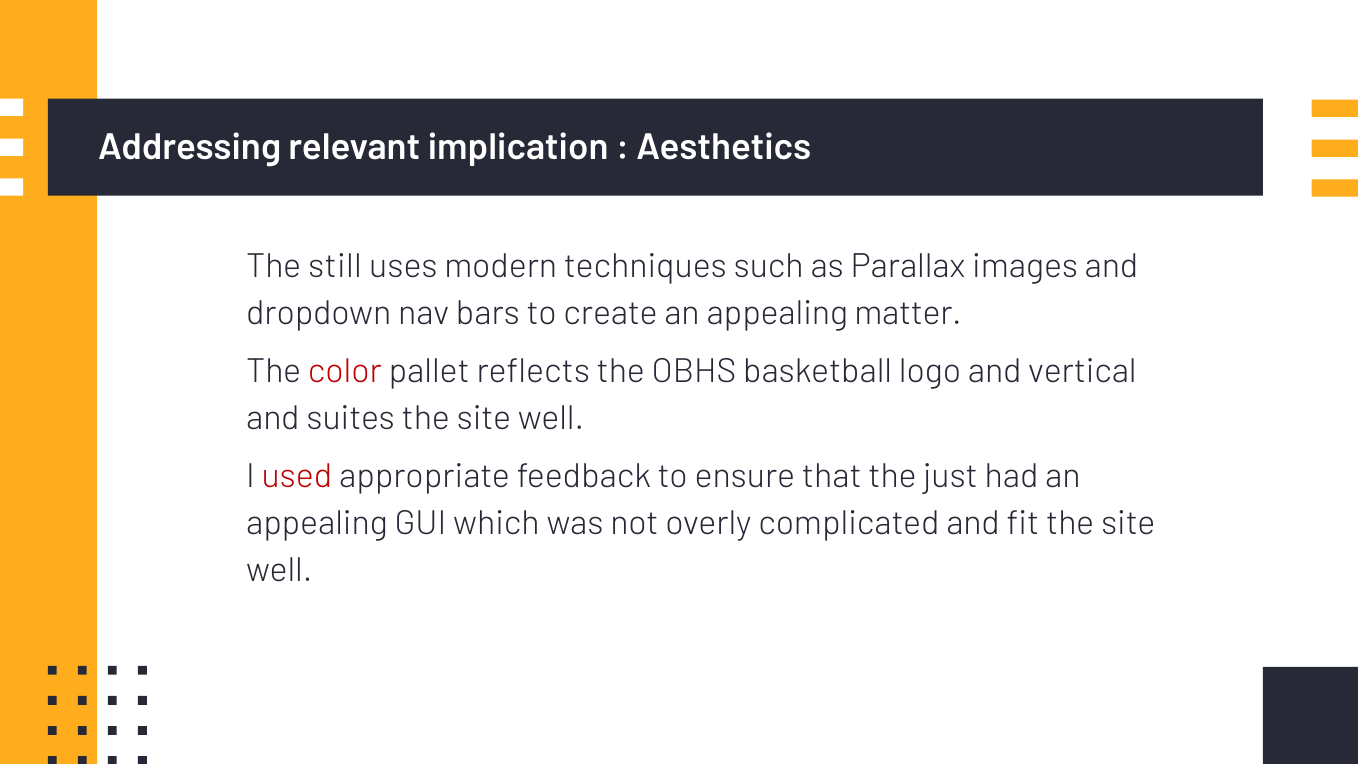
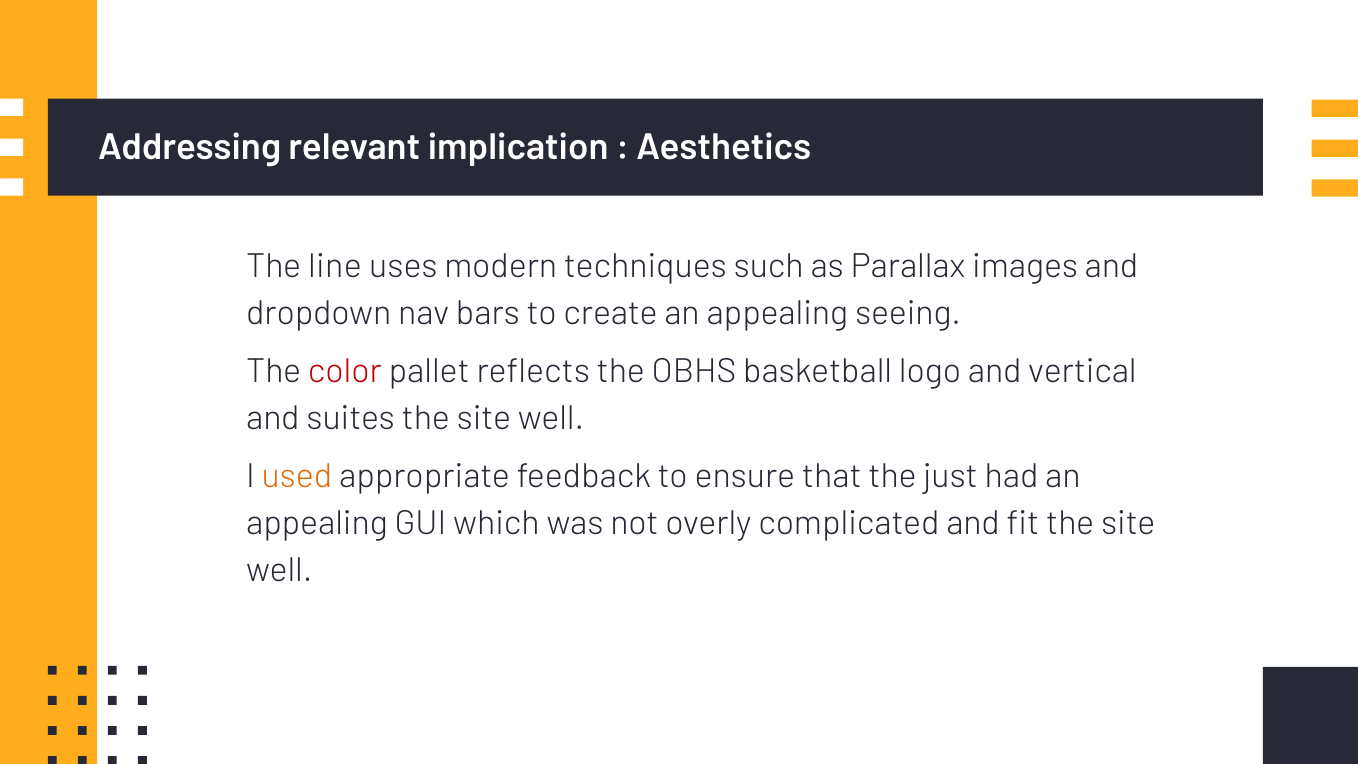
still: still -> line
matter: matter -> seeing
used colour: red -> orange
